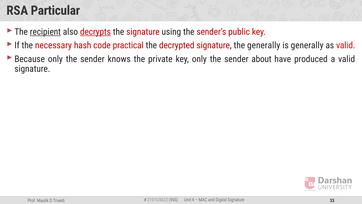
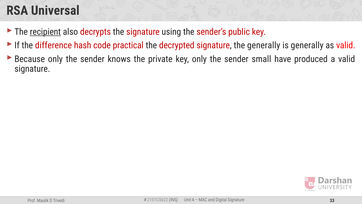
Particular: Particular -> Universal
decrypts underline: present -> none
necessary: necessary -> difference
about: about -> small
